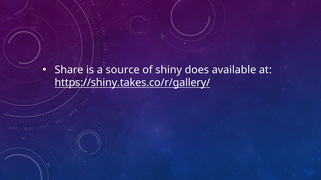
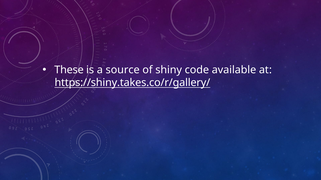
Share: Share -> These
does: does -> code
